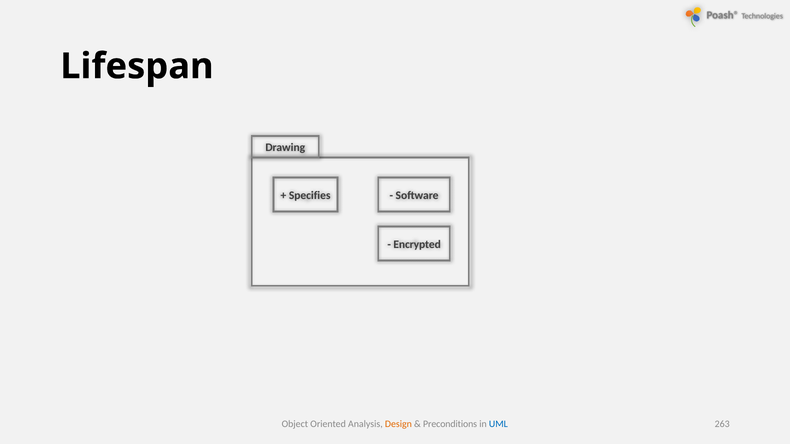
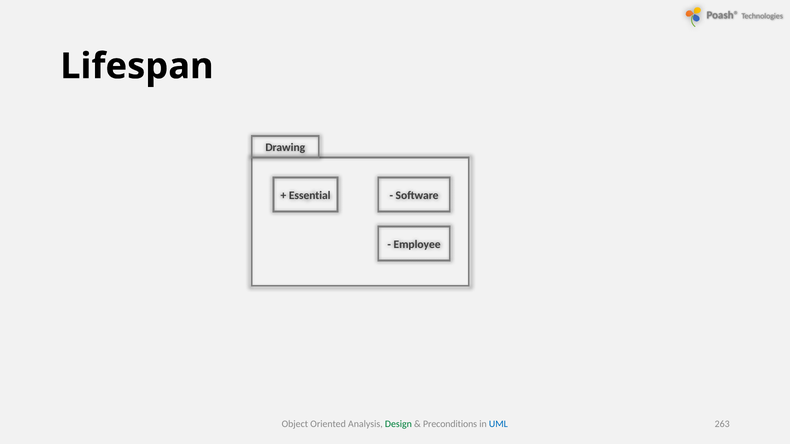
Specifies: Specifies -> Essential
Encrypted: Encrypted -> Employee
Design colour: orange -> green
